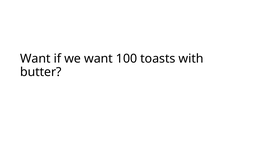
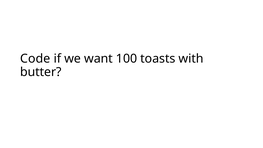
Want at (35, 59): Want -> Code
